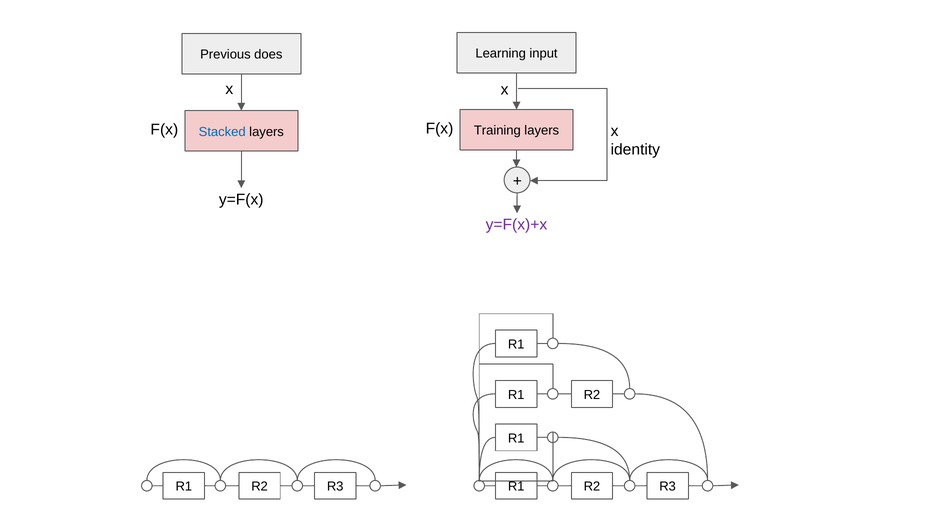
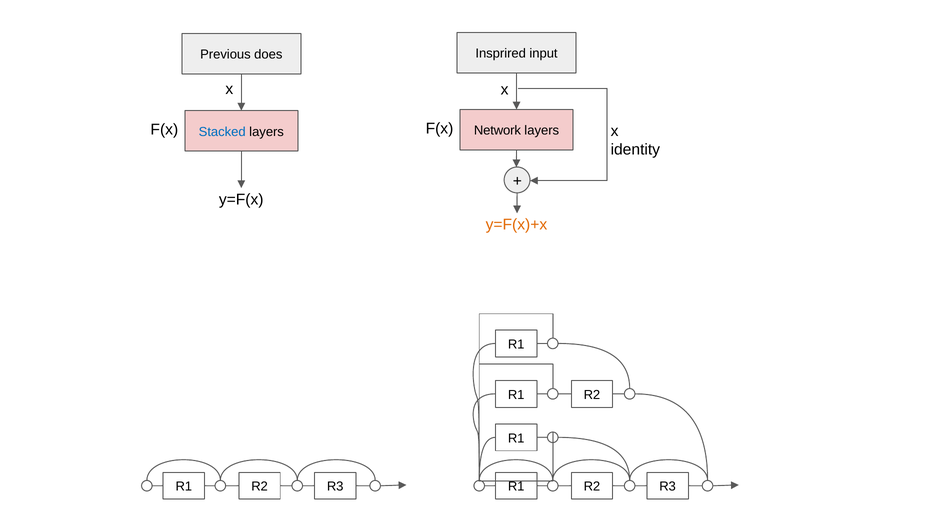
Learning: Learning -> Insprired
Training: Training -> Network
y=F(x)+x colour: purple -> orange
